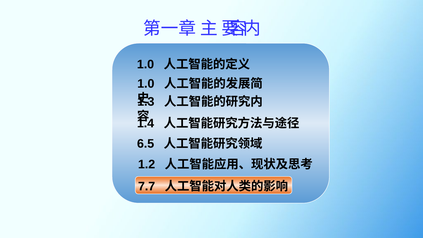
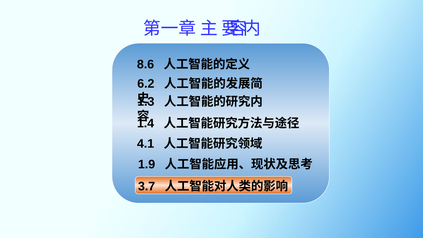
1.0 at (146, 64): 1.0 -> 8.6
1.0 at (146, 84): 1.0 -> 6.2
6.5: 6.5 -> 4.1
1.2: 1.2 -> 1.9
7.7: 7.7 -> 3.7
